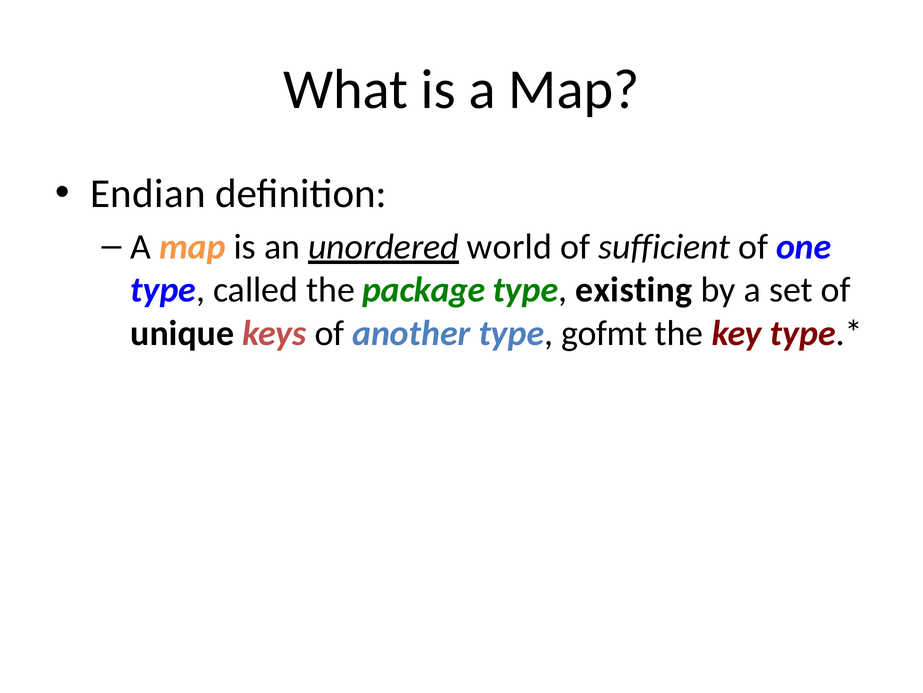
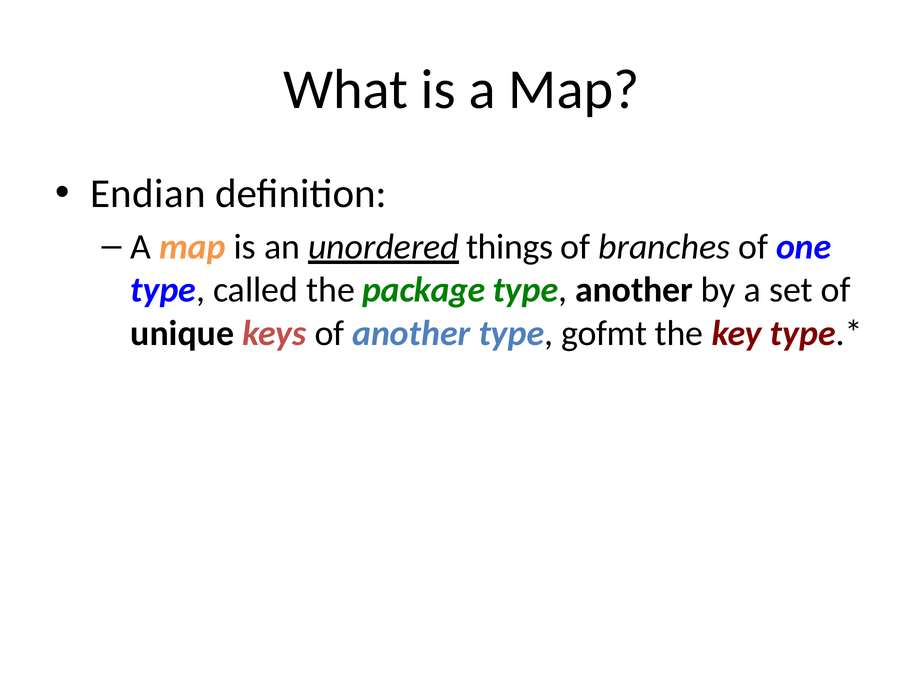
world: world -> things
sufficient: sufficient -> branches
type existing: existing -> another
